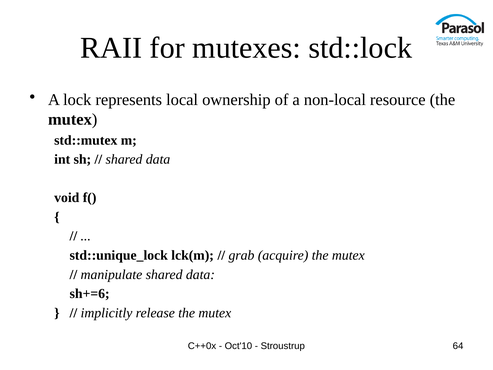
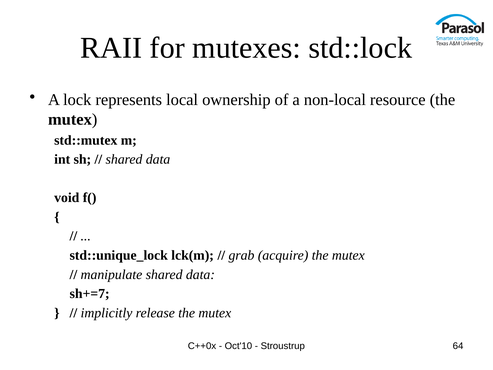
sh+=6: sh+=6 -> sh+=7
